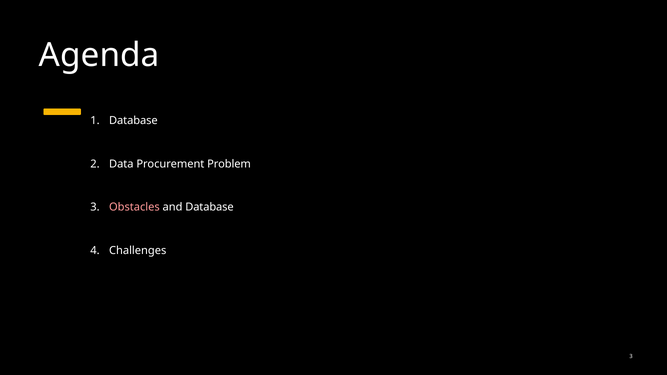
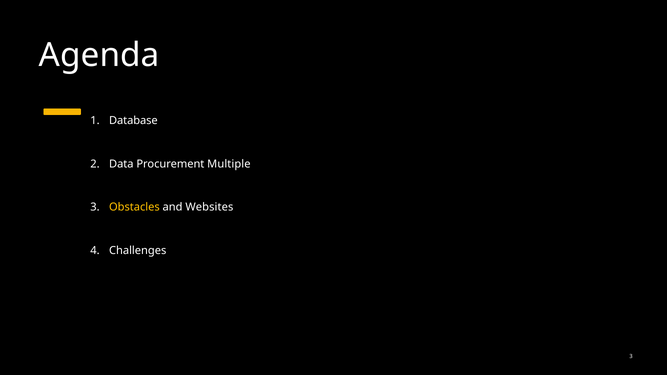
Problem: Problem -> Multiple
Obstacles colour: pink -> yellow
and Database: Database -> Websites
